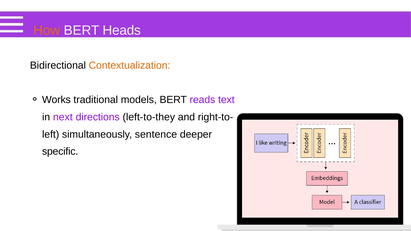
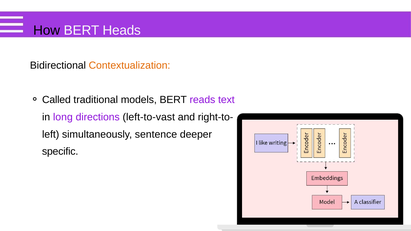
How colour: orange -> black
Works: Works -> Called
next: next -> long
left-to-they: left-to-they -> left-to-vast
